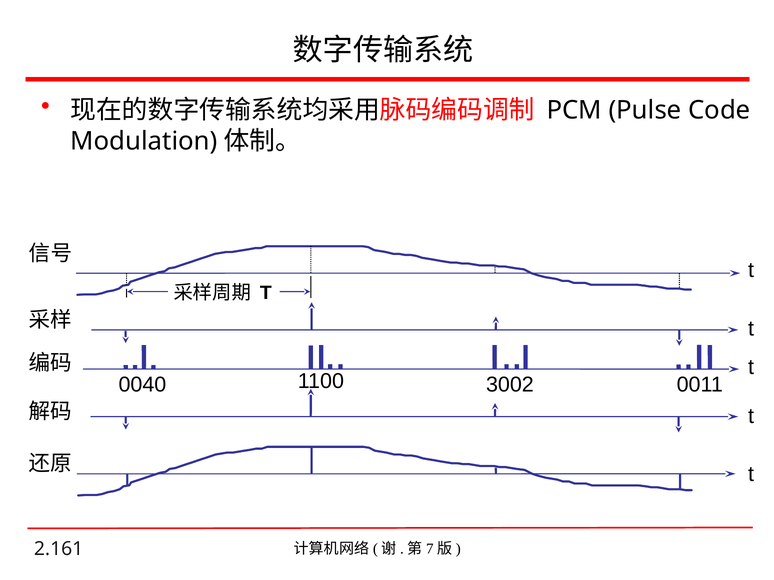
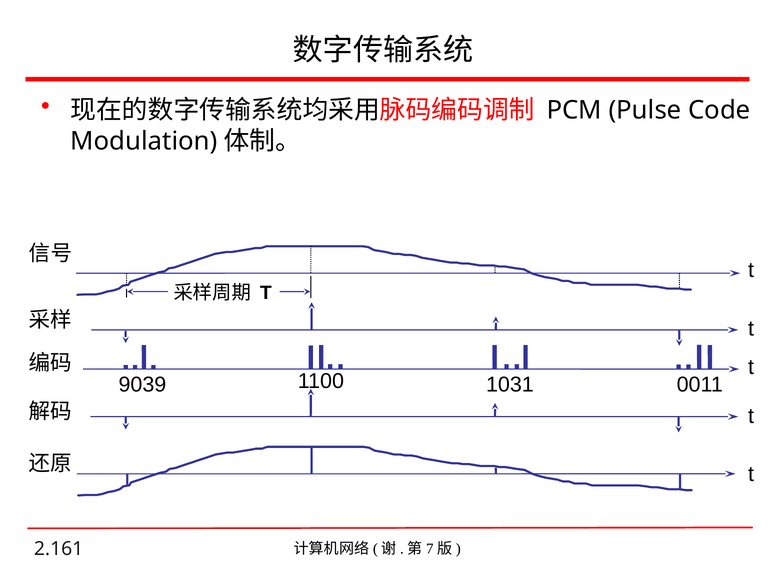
0040: 0040 -> 9039
3002: 3002 -> 1031
